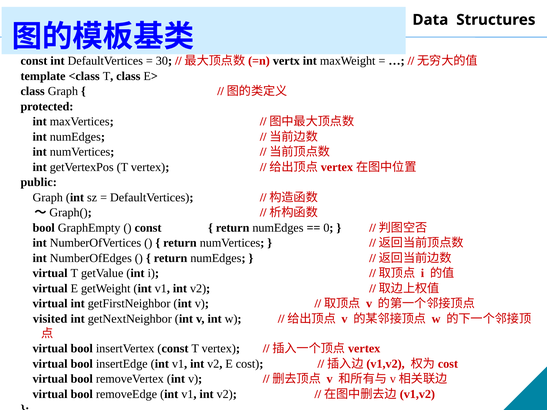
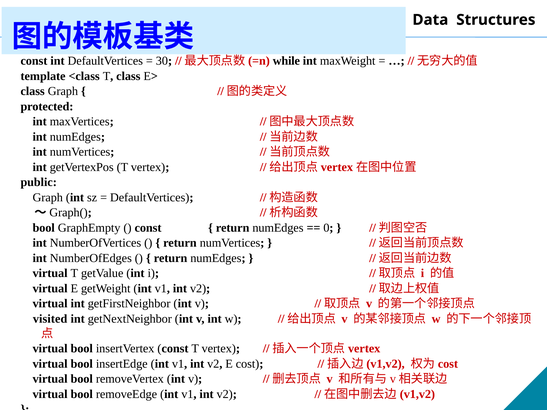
vertx: vertx -> while
